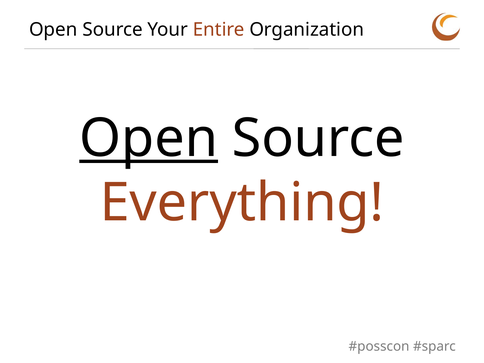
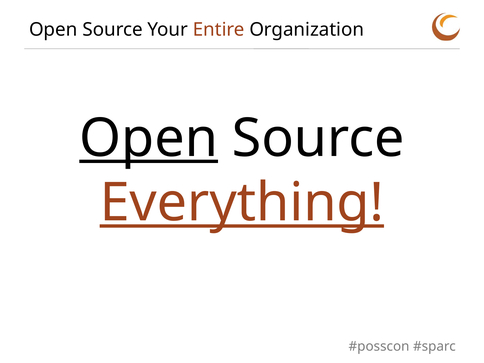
Everything underline: none -> present
